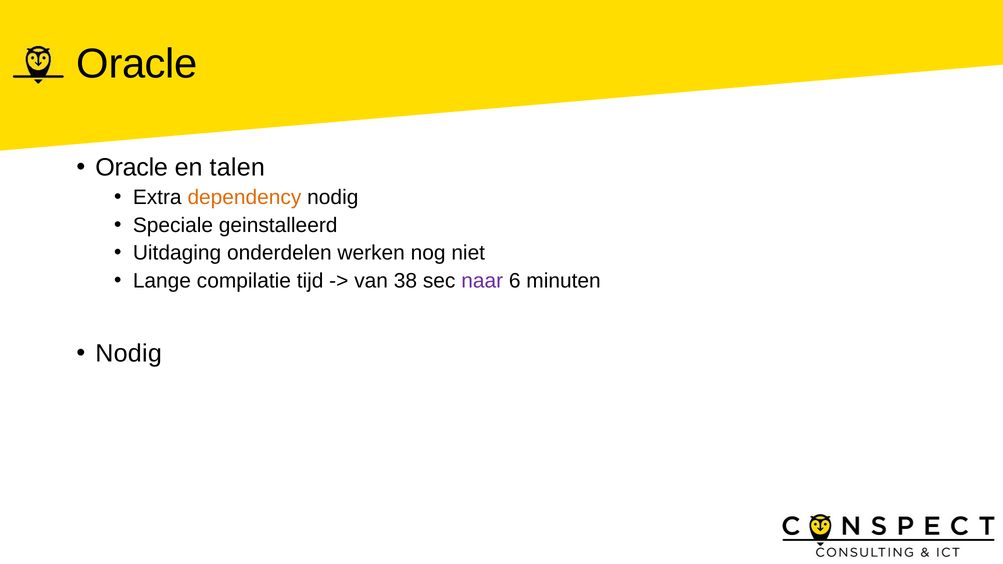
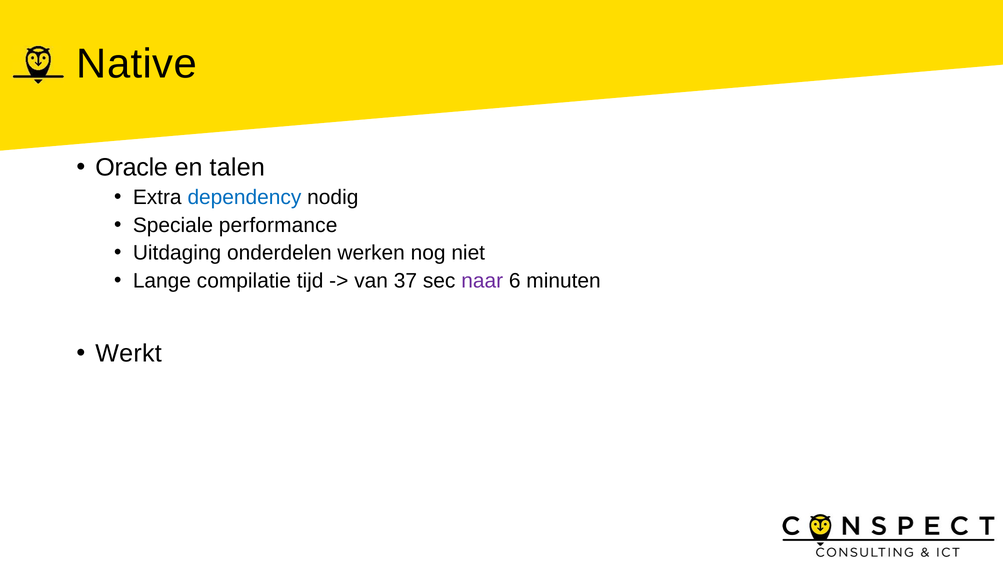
Oracle at (137, 64): Oracle -> Native
dependency colour: orange -> blue
geinstalleerd: geinstalleerd -> performance
38: 38 -> 37
Nodig at (129, 354): Nodig -> Werkt
